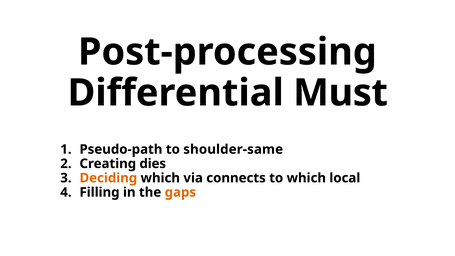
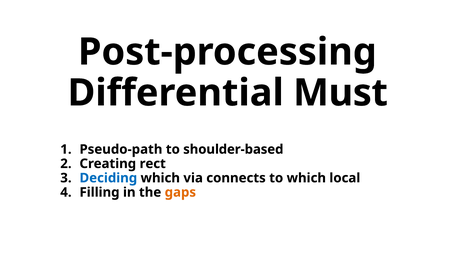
shoulder-same: shoulder-same -> shoulder-based
dies: dies -> rect
Deciding colour: orange -> blue
